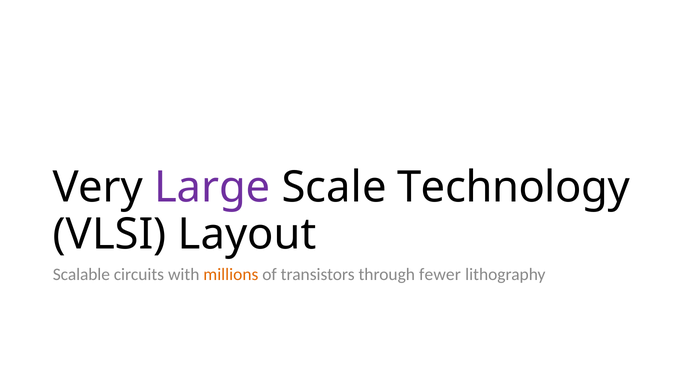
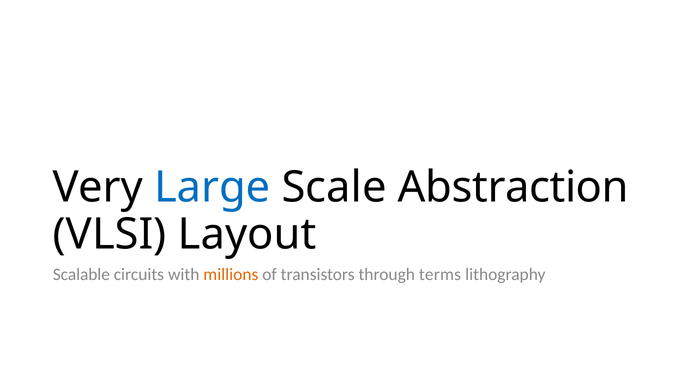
Large colour: purple -> blue
Technology: Technology -> Abstraction
fewer: fewer -> terms
